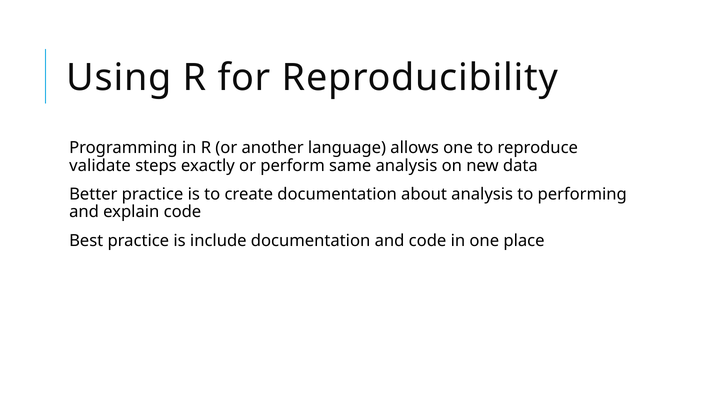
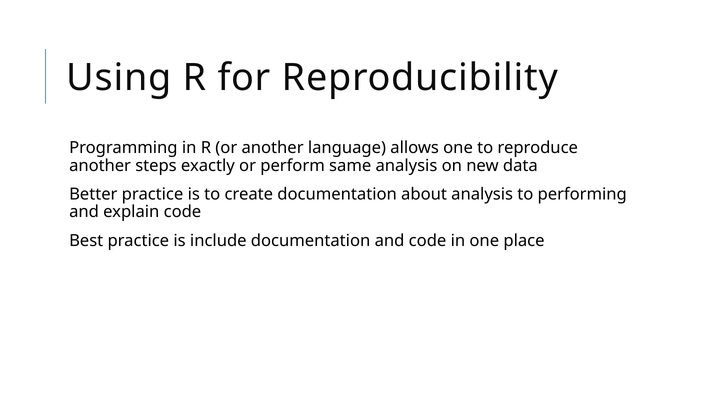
validate at (100, 166): validate -> another
